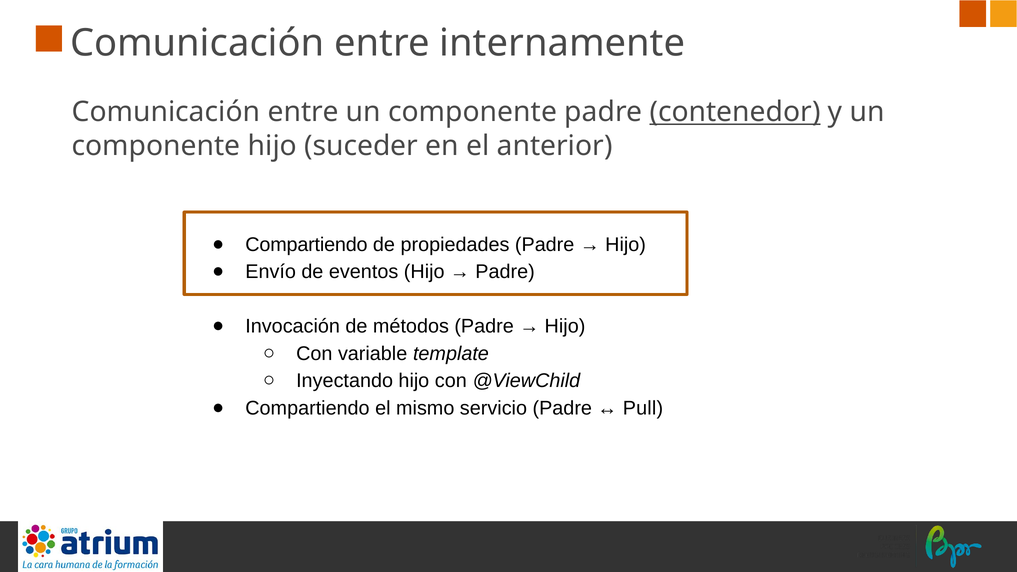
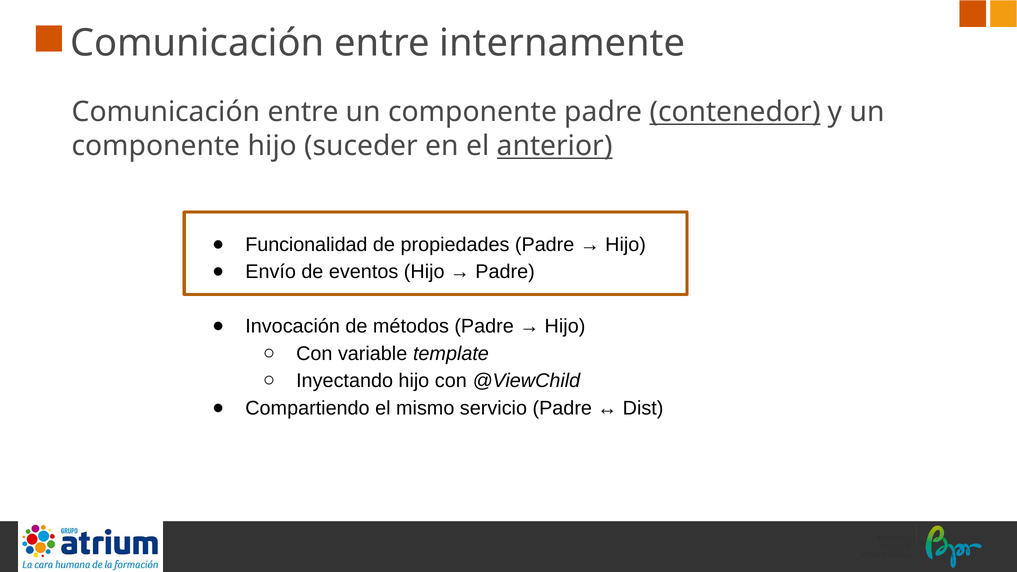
anterior underline: none -> present
Compartiendo at (306, 245): Compartiendo -> Funcionalidad
Pull: Pull -> Dist
